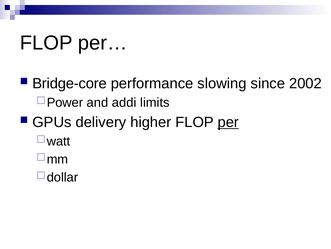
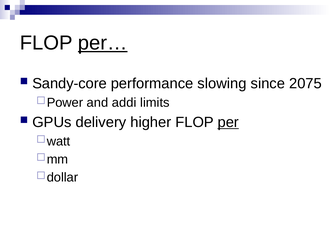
per… underline: none -> present
Bridge-core: Bridge-core -> Sandy-core
2002: 2002 -> 2075
